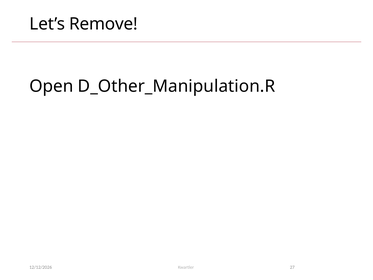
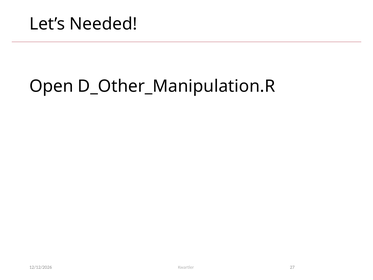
Remove: Remove -> Needed
